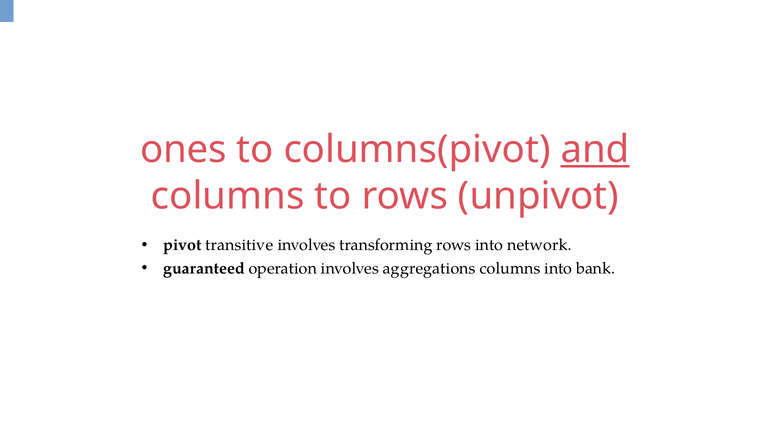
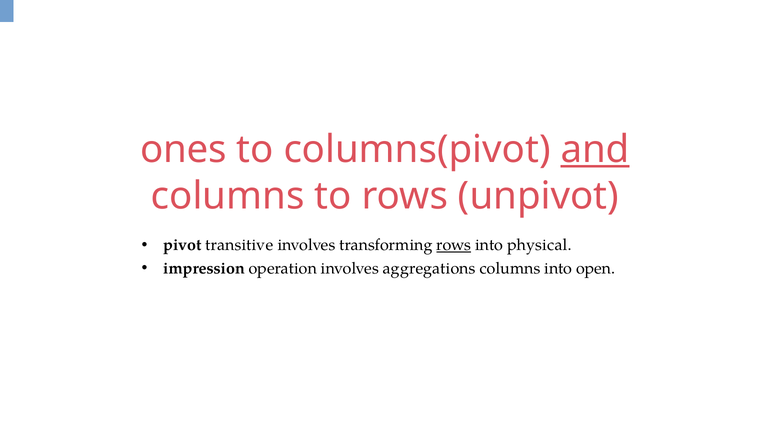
rows at (454, 245) underline: none -> present
network: network -> physical
guaranteed: guaranteed -> impression
bank: bank -> open
